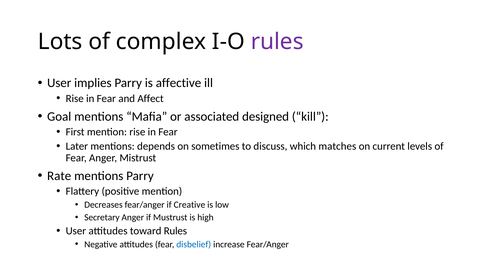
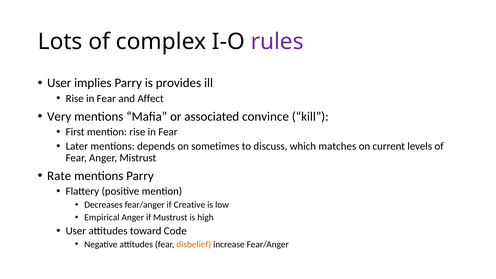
affective: affective -> provides
Goal: Goal -> Very
designed: designed -> convince
Secretary: Secretary -> Empirical
toward Rules: Rules -> Code
disbelief colour: blue -> orange
